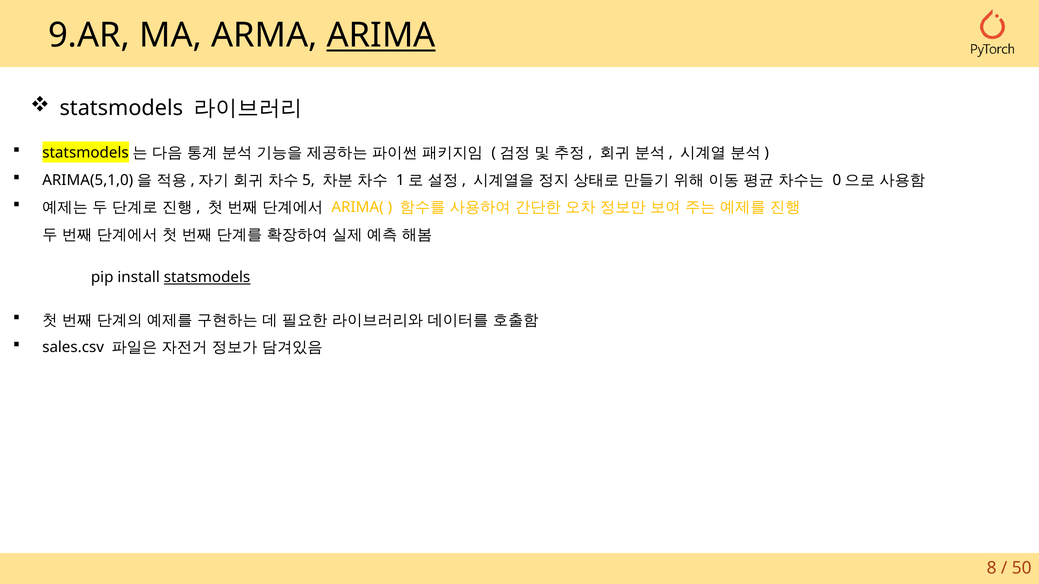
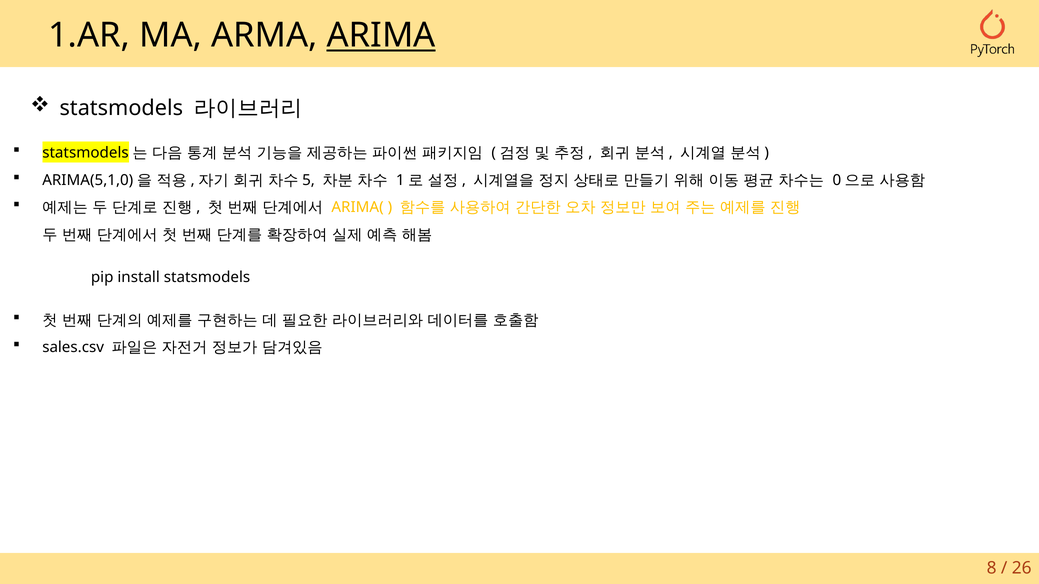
9.AR: 9.AR -> 1.AR
statsmodels at (207, 278) underline: present -> none
50: 50 -> 26
